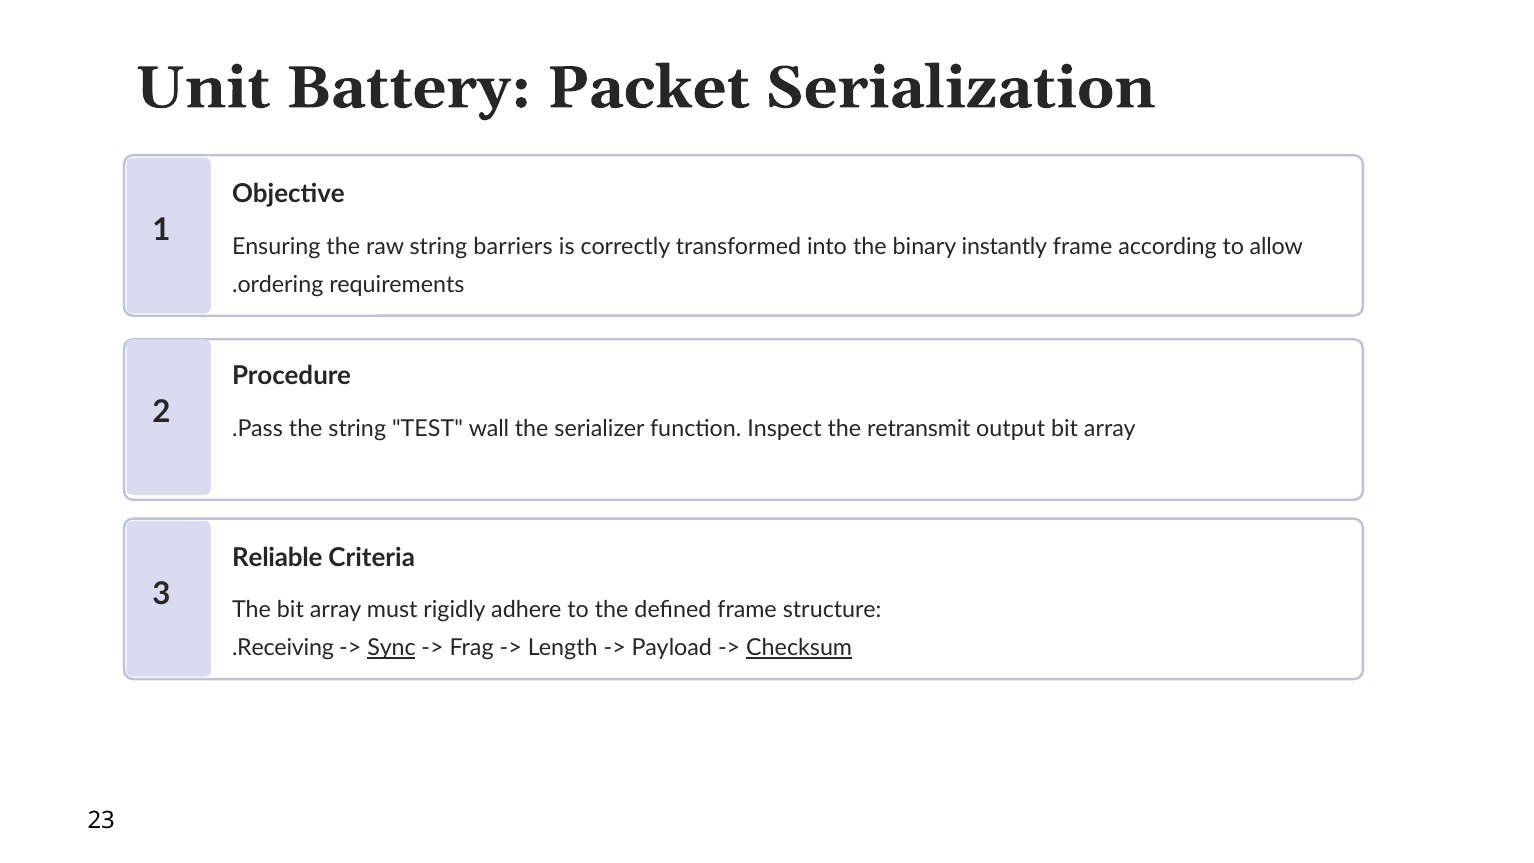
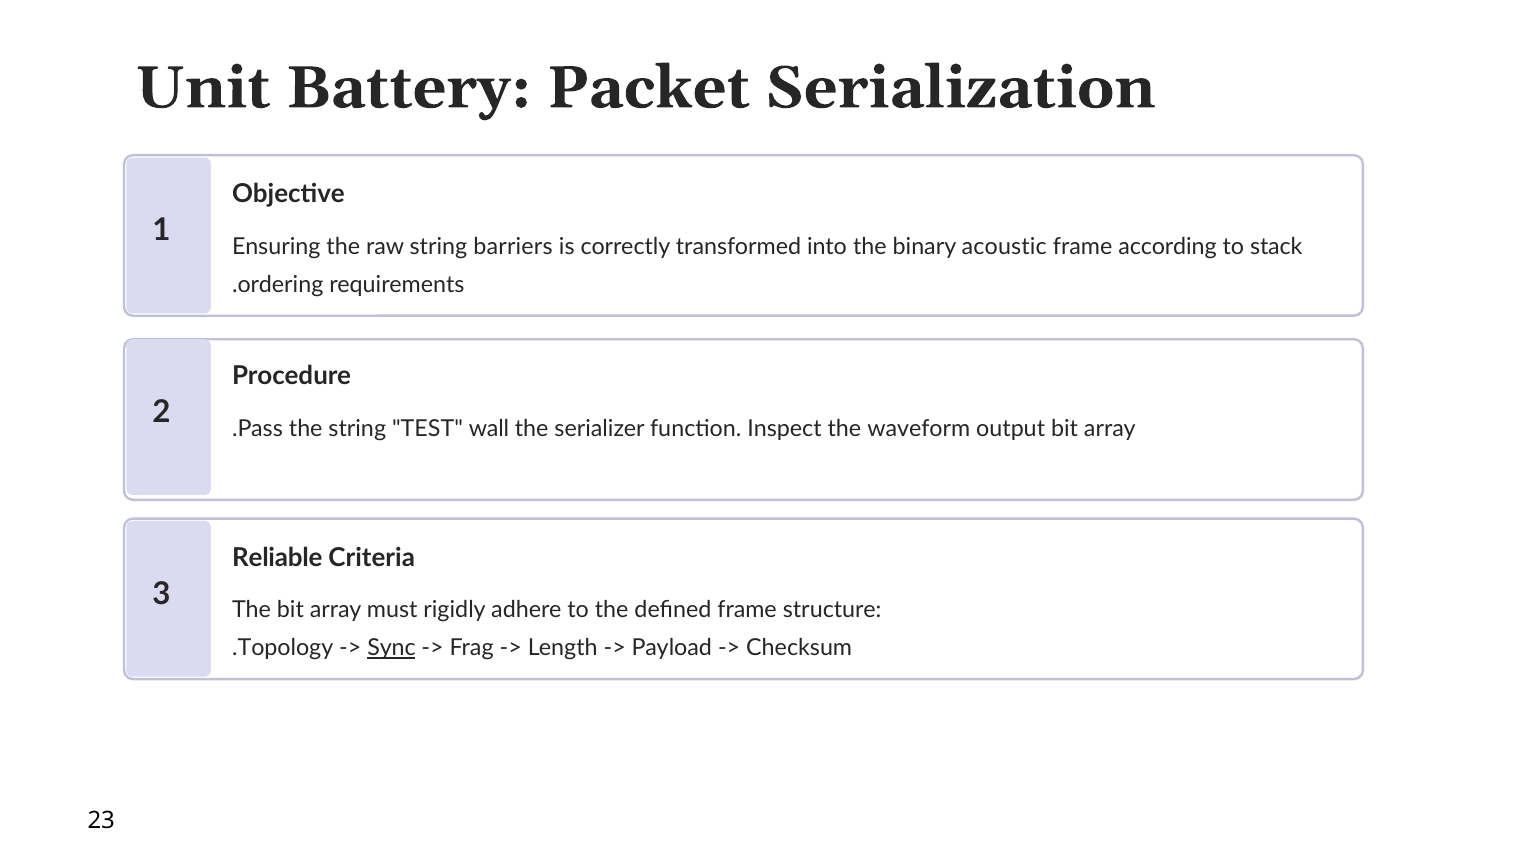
instantly: instantly -> acoustic
allow: allow -> stack
retransmit: retransmit -> waveform
Receiving: Receiving -> Topology
Checksum underline: present -> none
